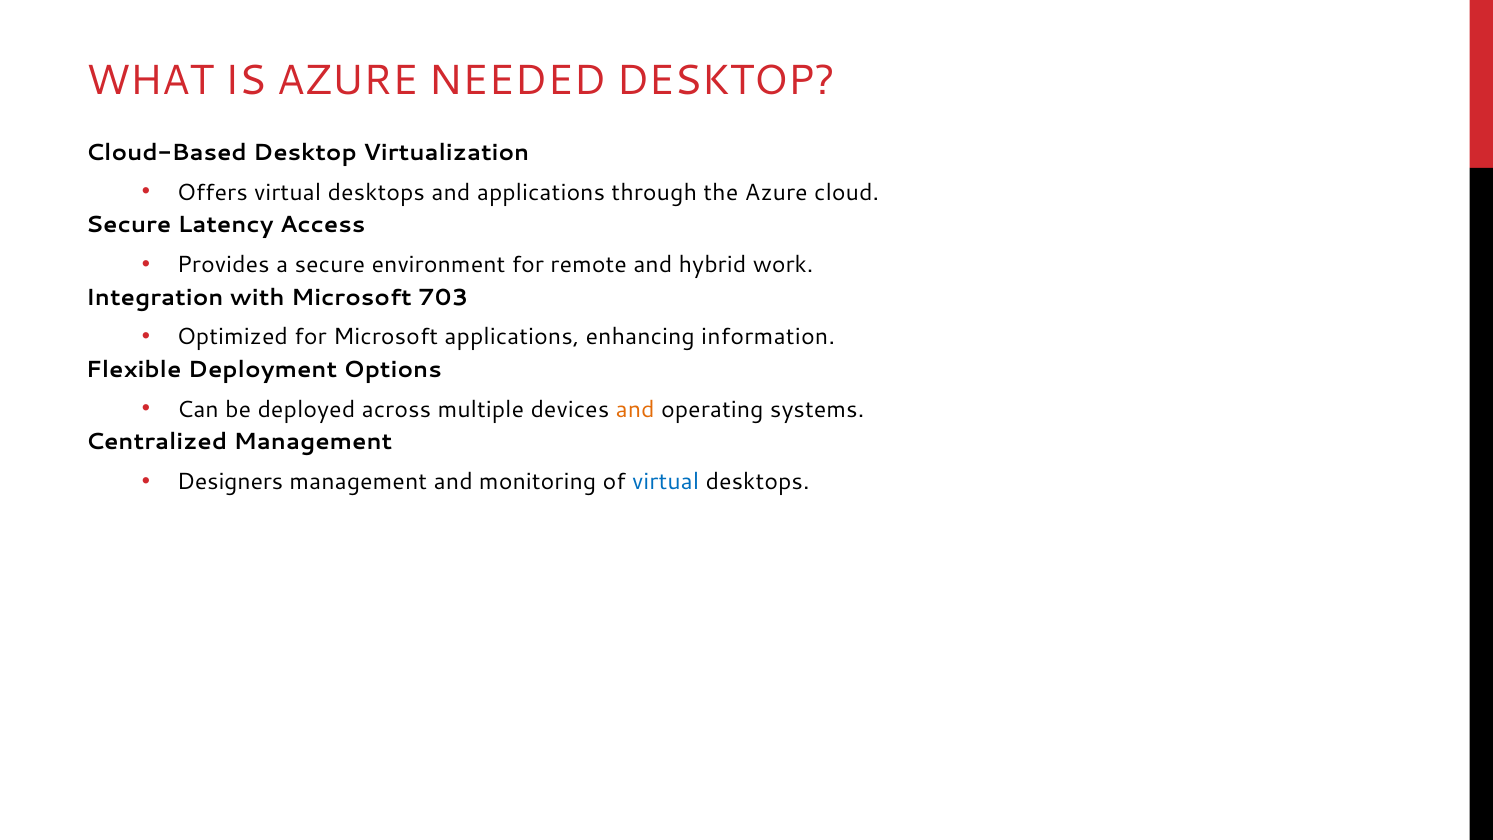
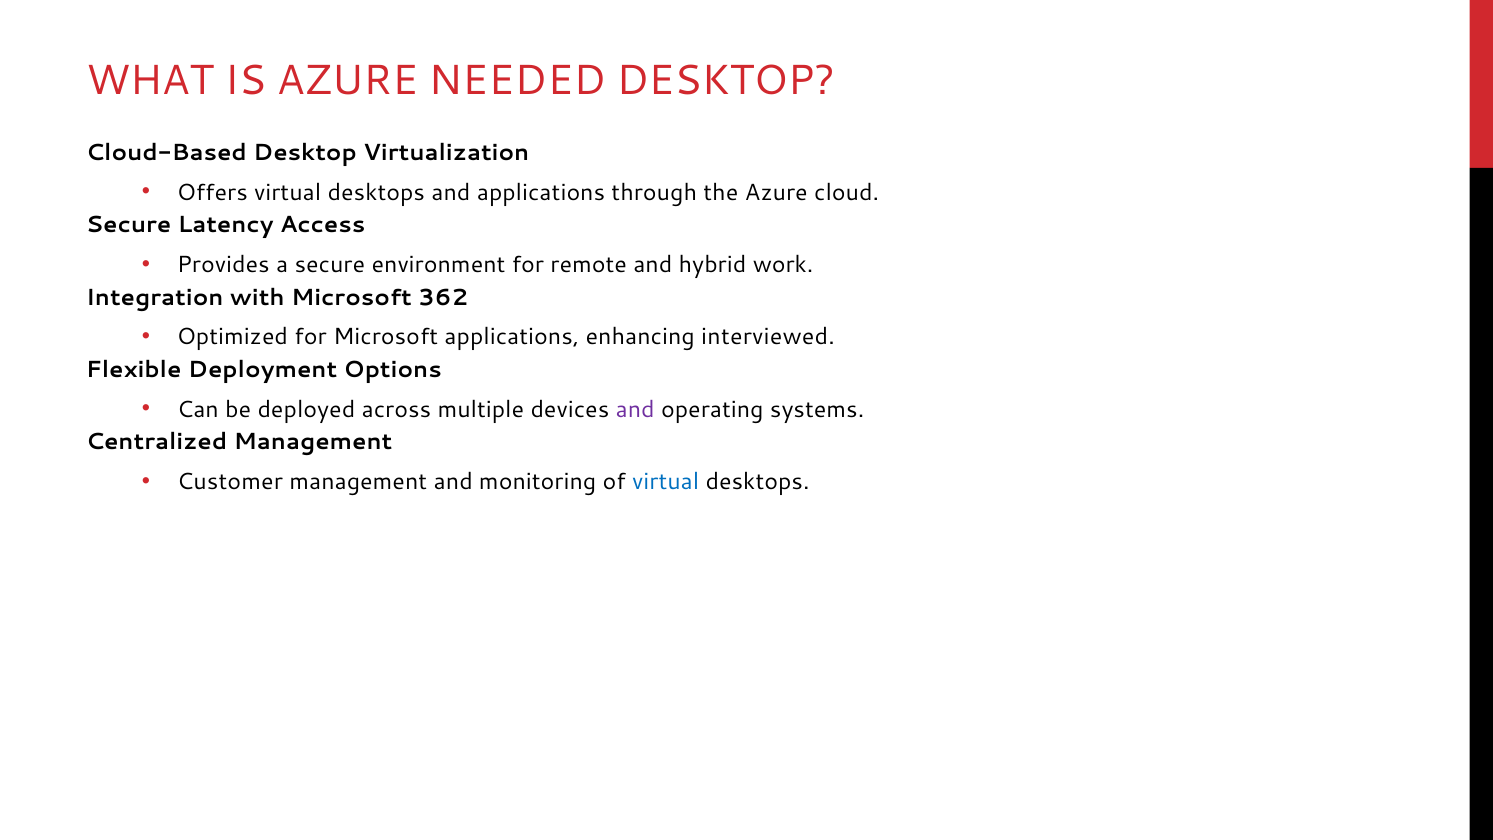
703: 703 -> 362
information: information -> interviewed
and at (635, 409) colour: orange -> purple
Designers: Designers -> Customer
